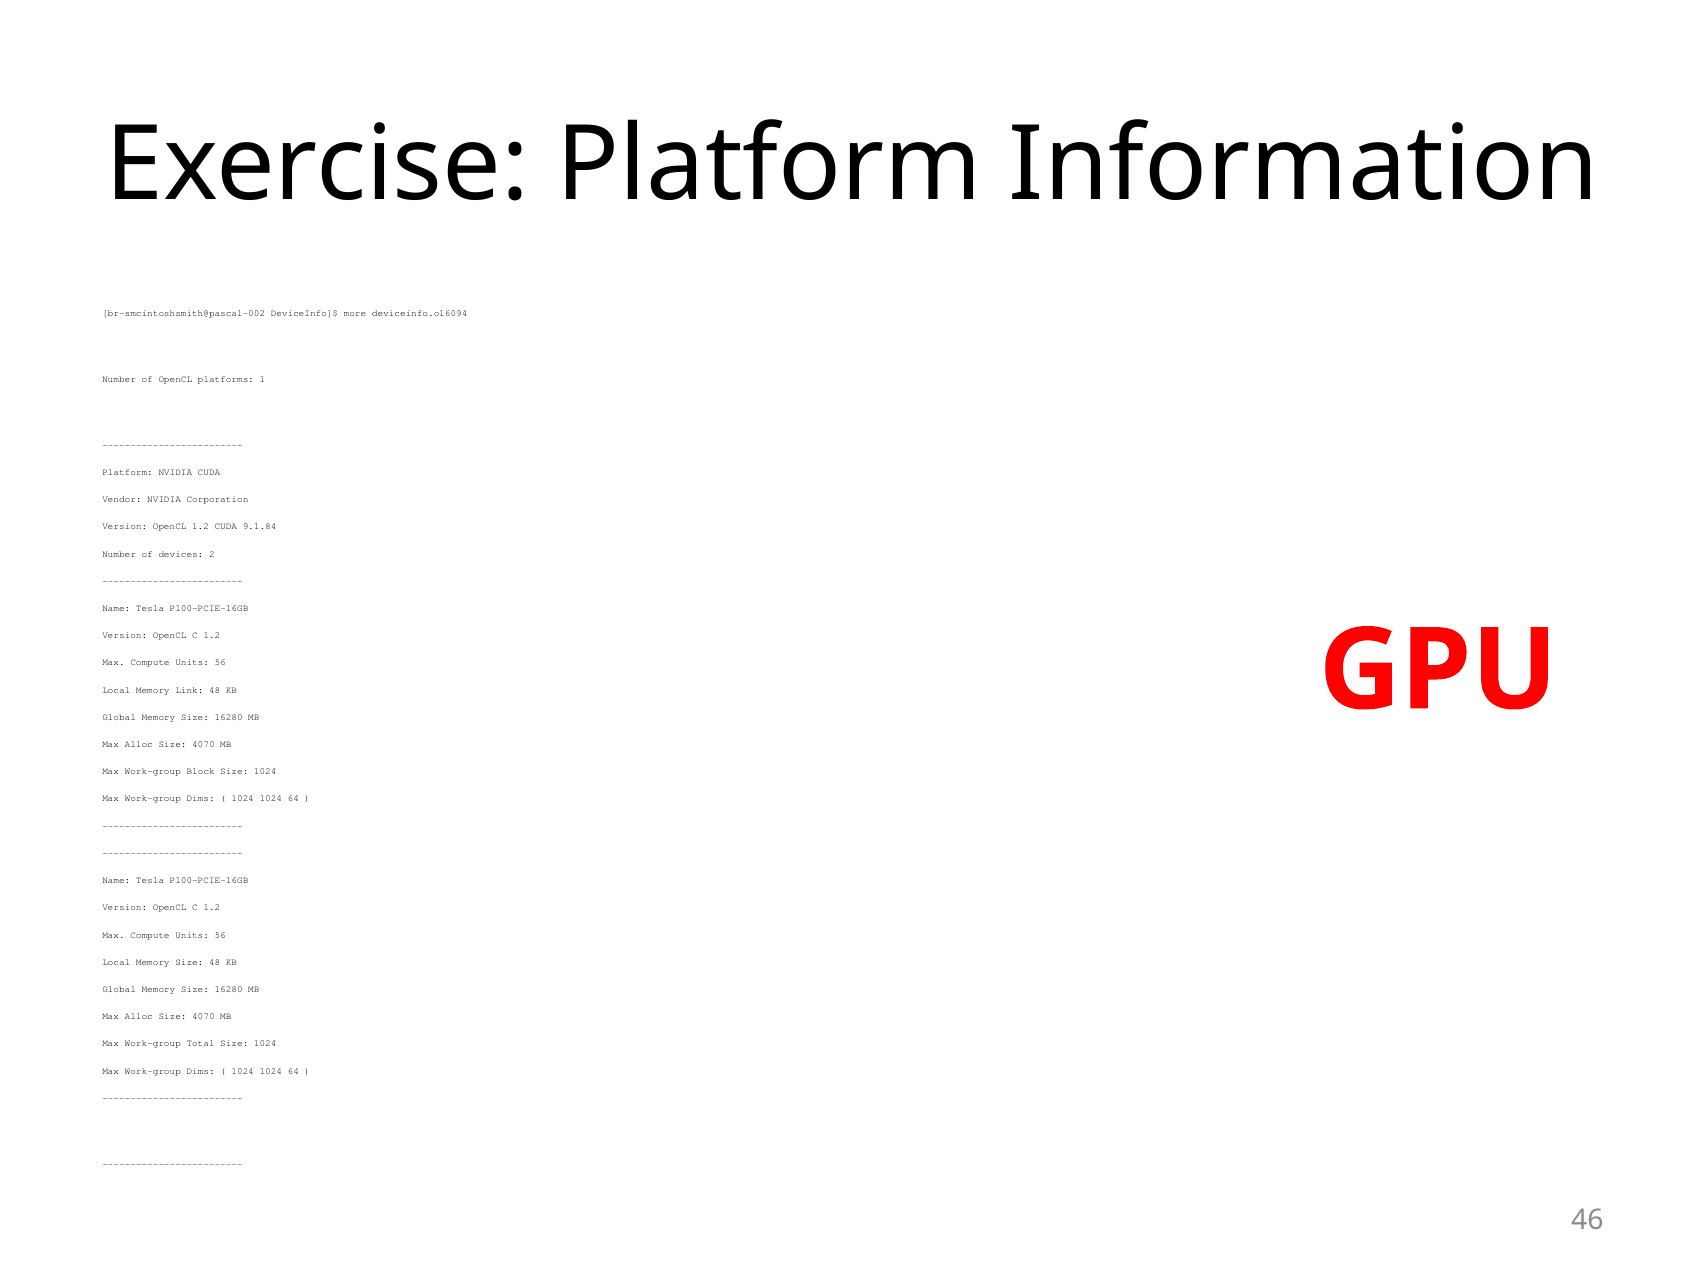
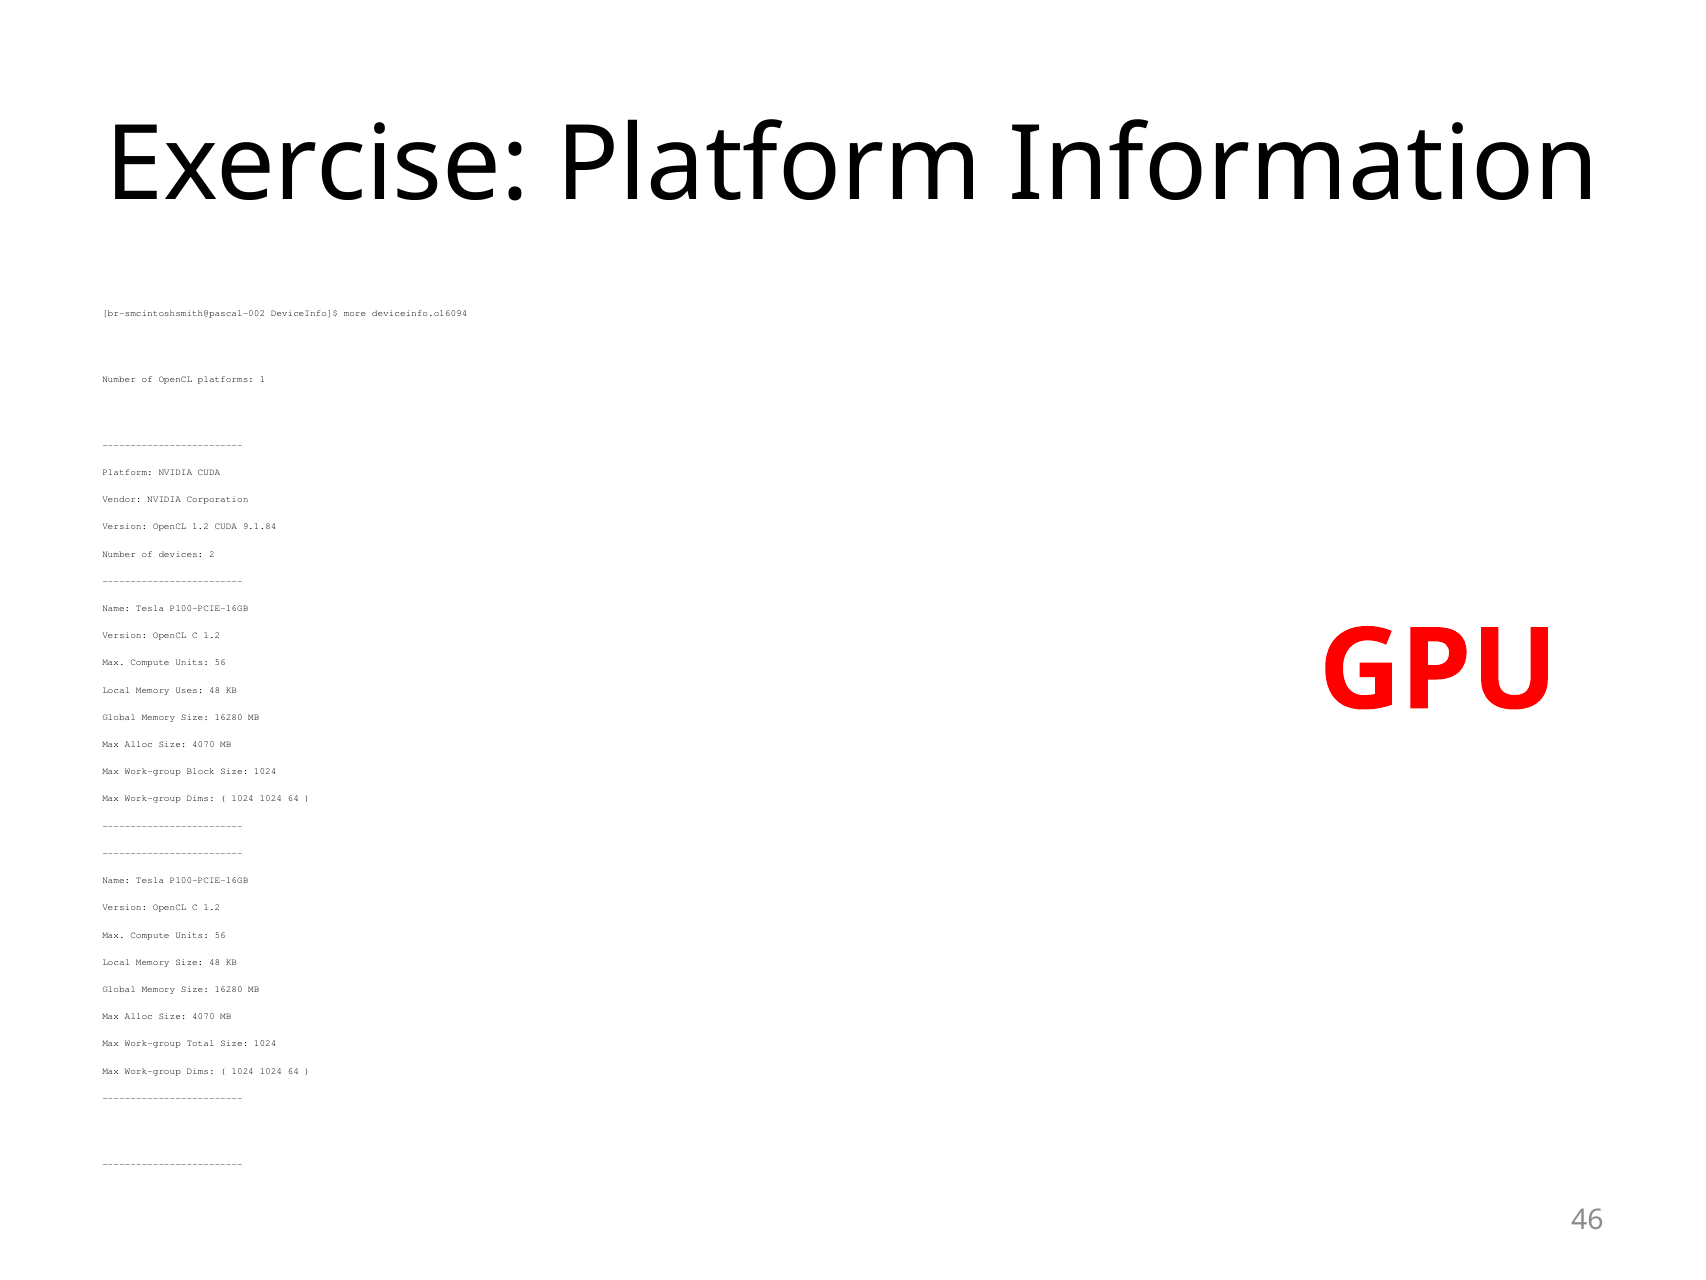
Link: Link -> Uses
